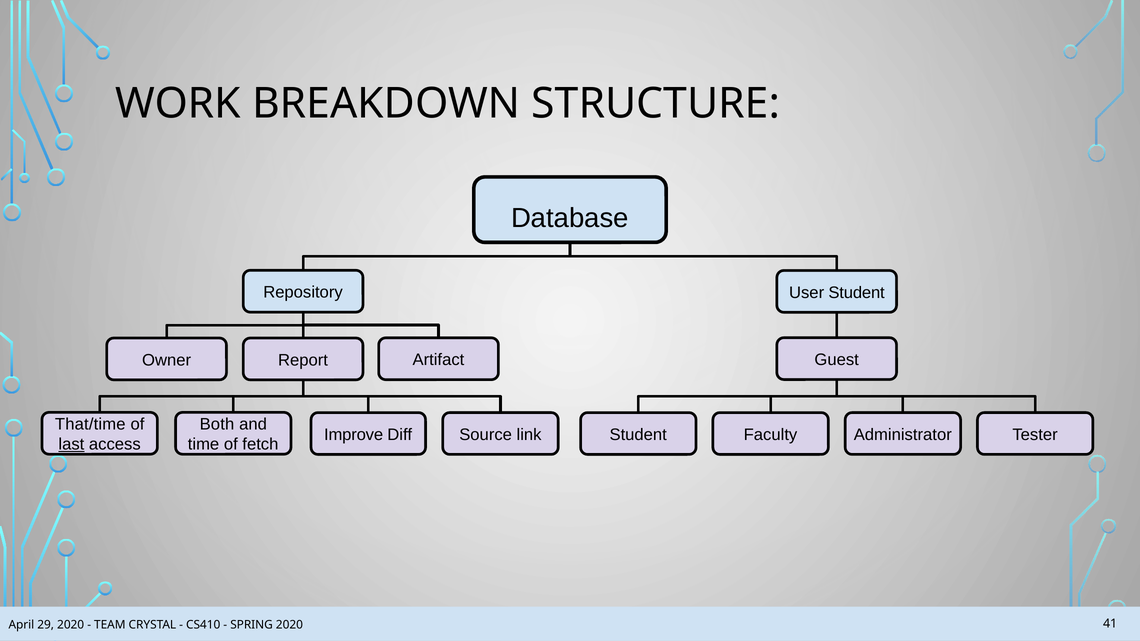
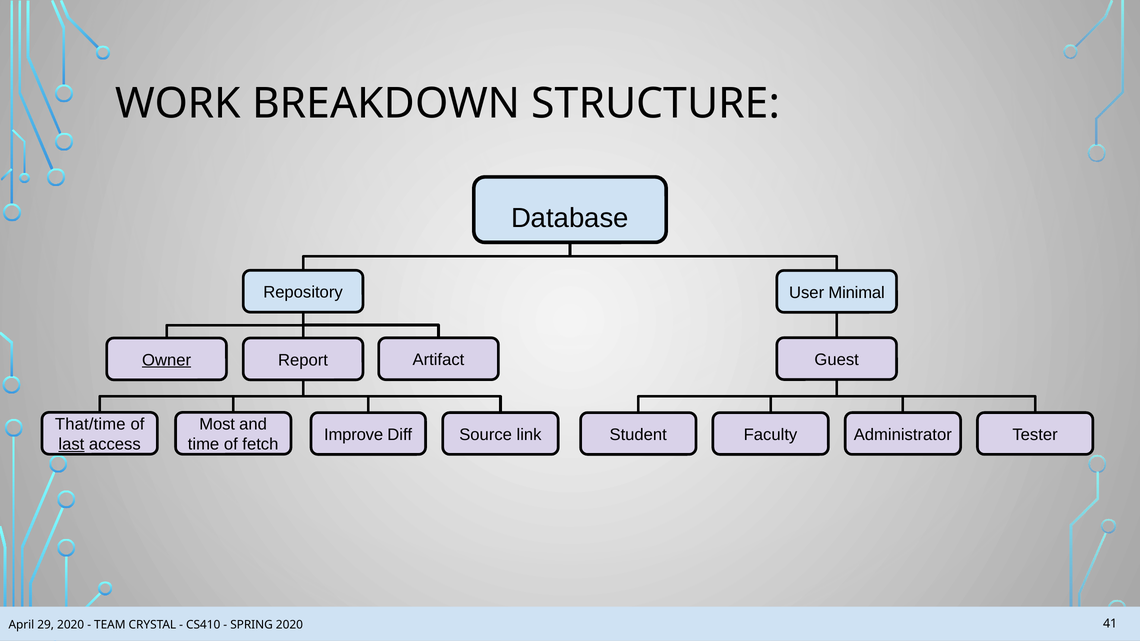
User Student: Student -> Minimal
Owner underline: none -> present
Both: Both -> Most
